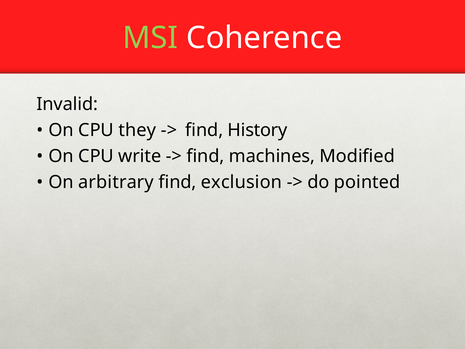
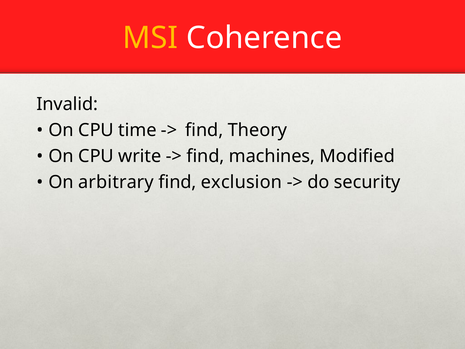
MSI colour: light green -> yellow
they: they -> time
History: History -> Theory
pointed: pointed -> security
